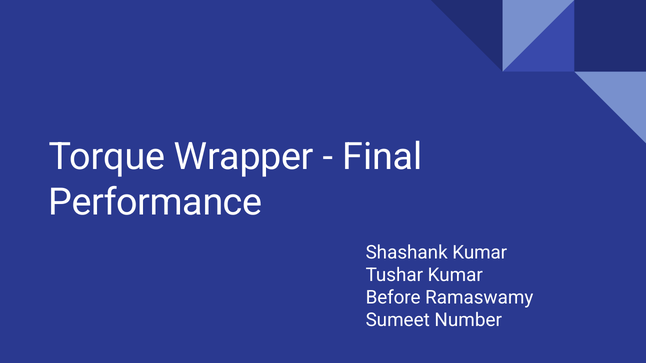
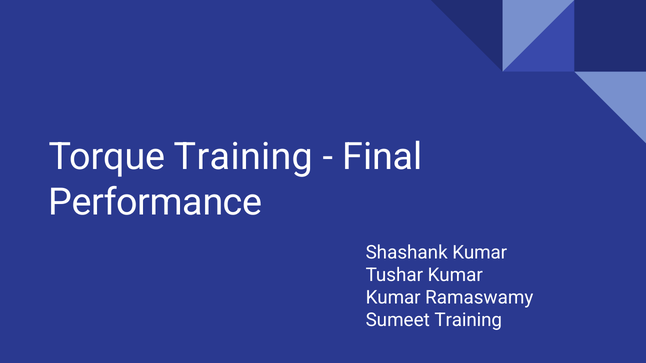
Torque Wrapper: Wrapper -> Training
Before at (393, 298): Before -> Kumar
Sumeet Number: Number -> Training
